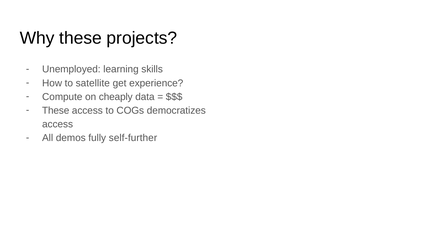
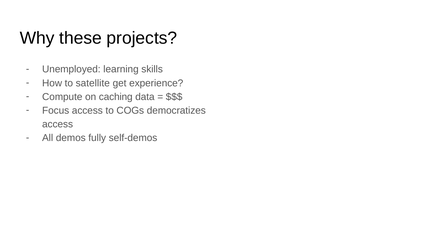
cheaply: cheaply -> caching
These at (56, 111): These -> Focus
self-further: self-further -> self-demos
